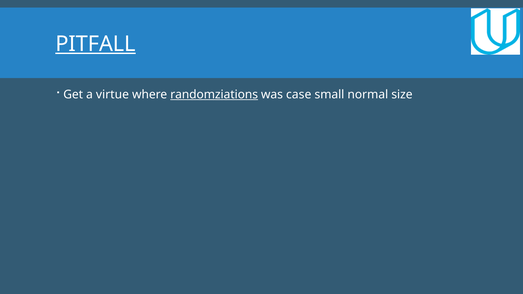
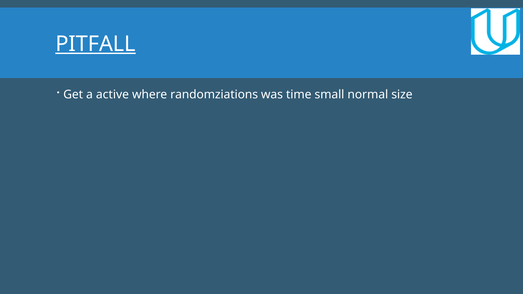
virtue: virtue -> active
randomziations underline: present -> none
case: case -> time
